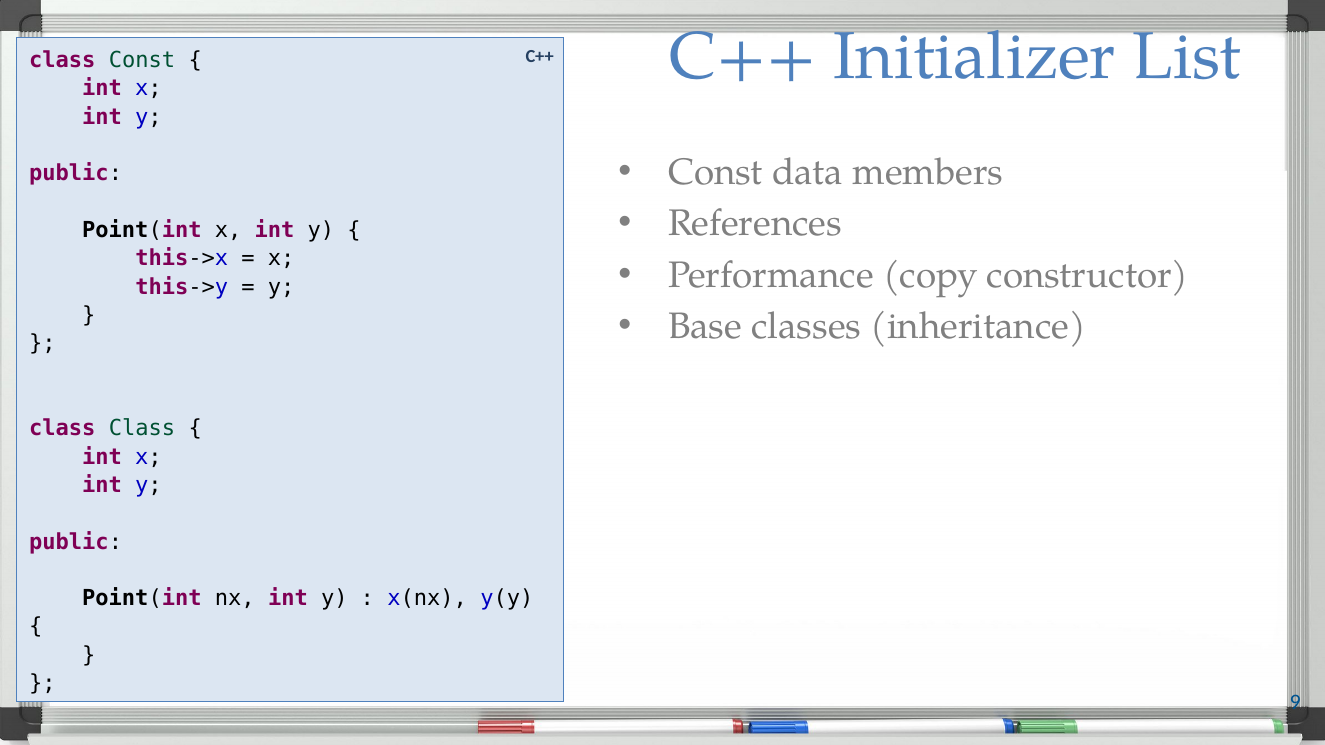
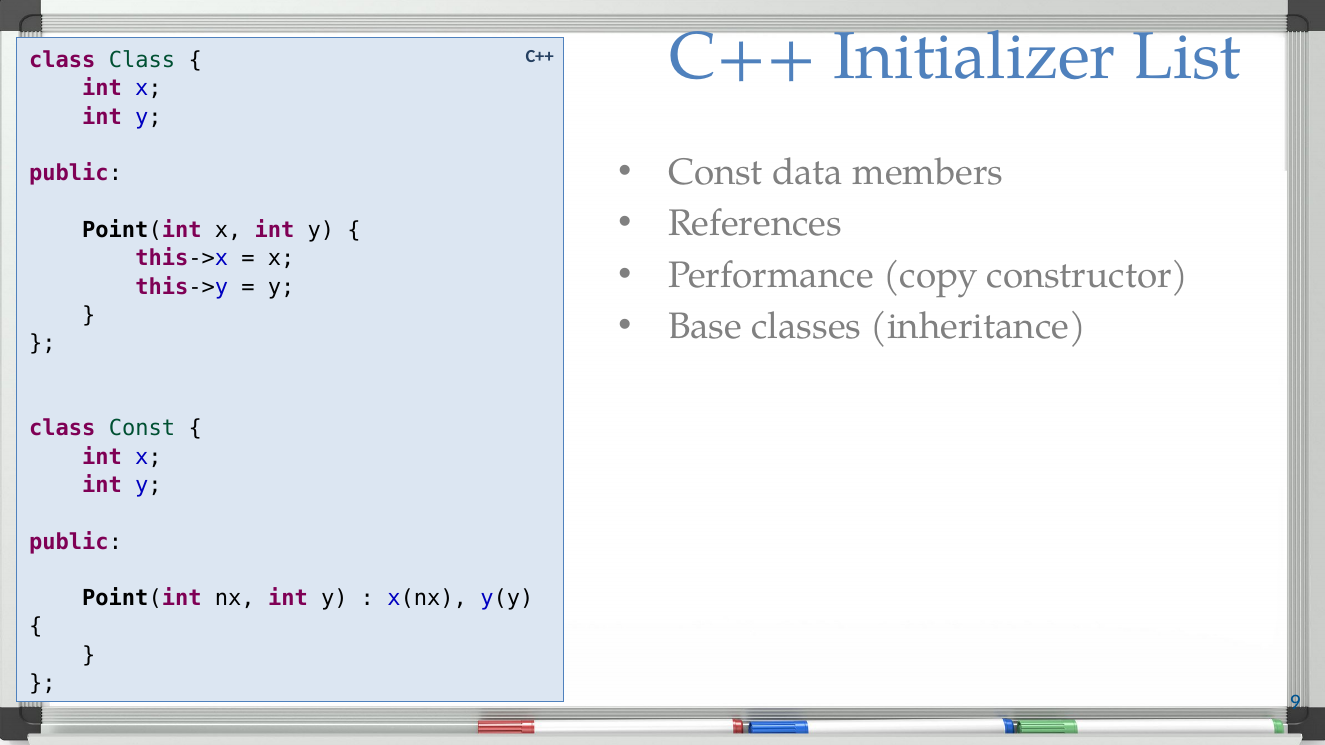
class Const: Const -> Class
class Class: Class -> Const
